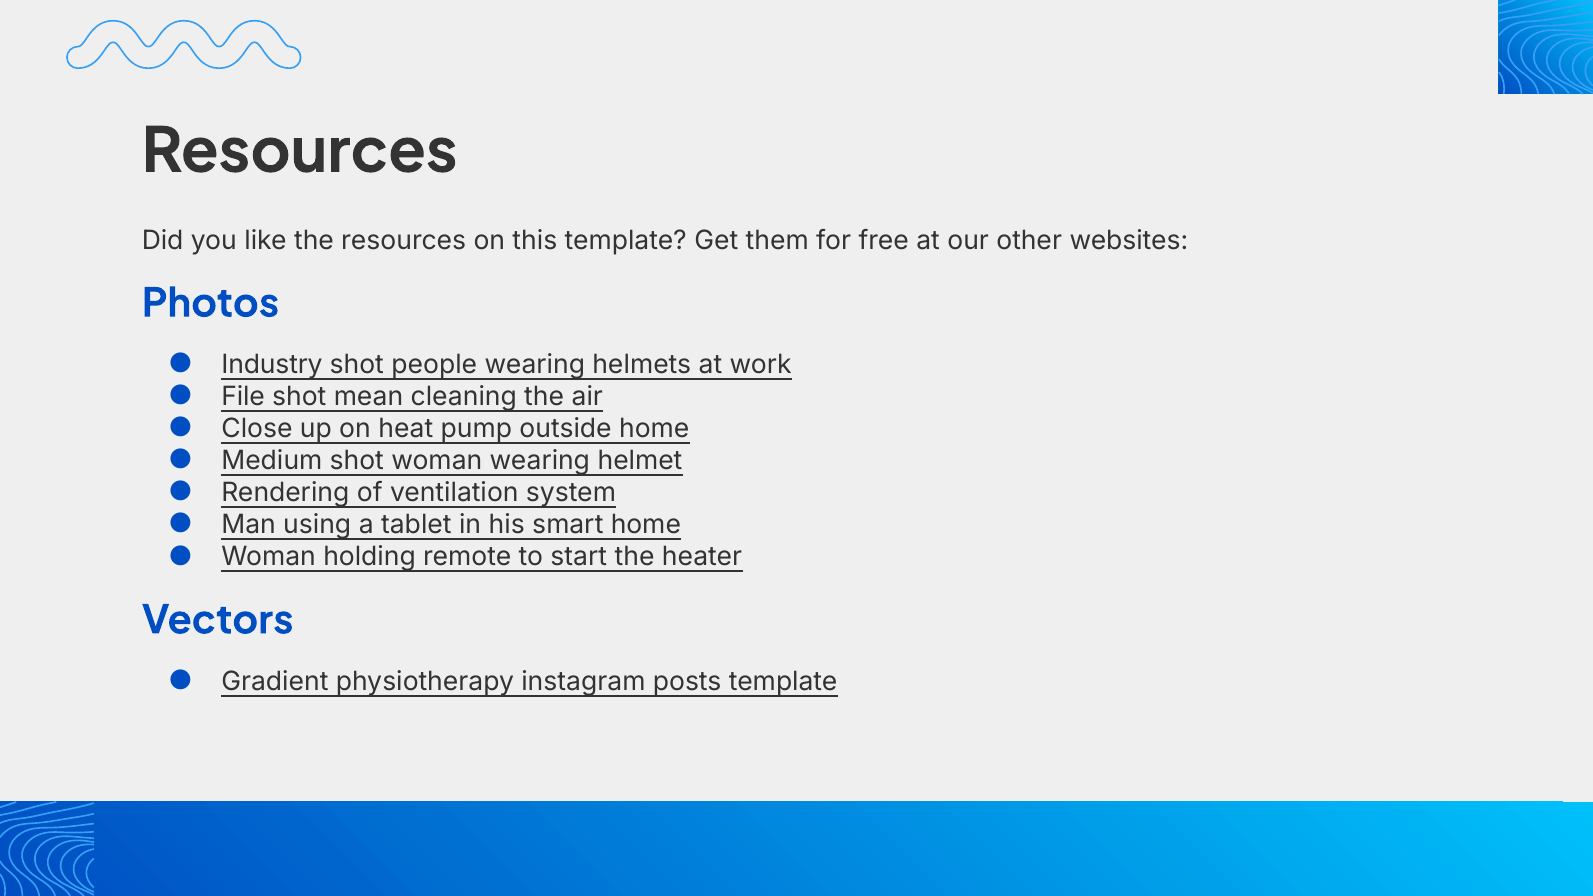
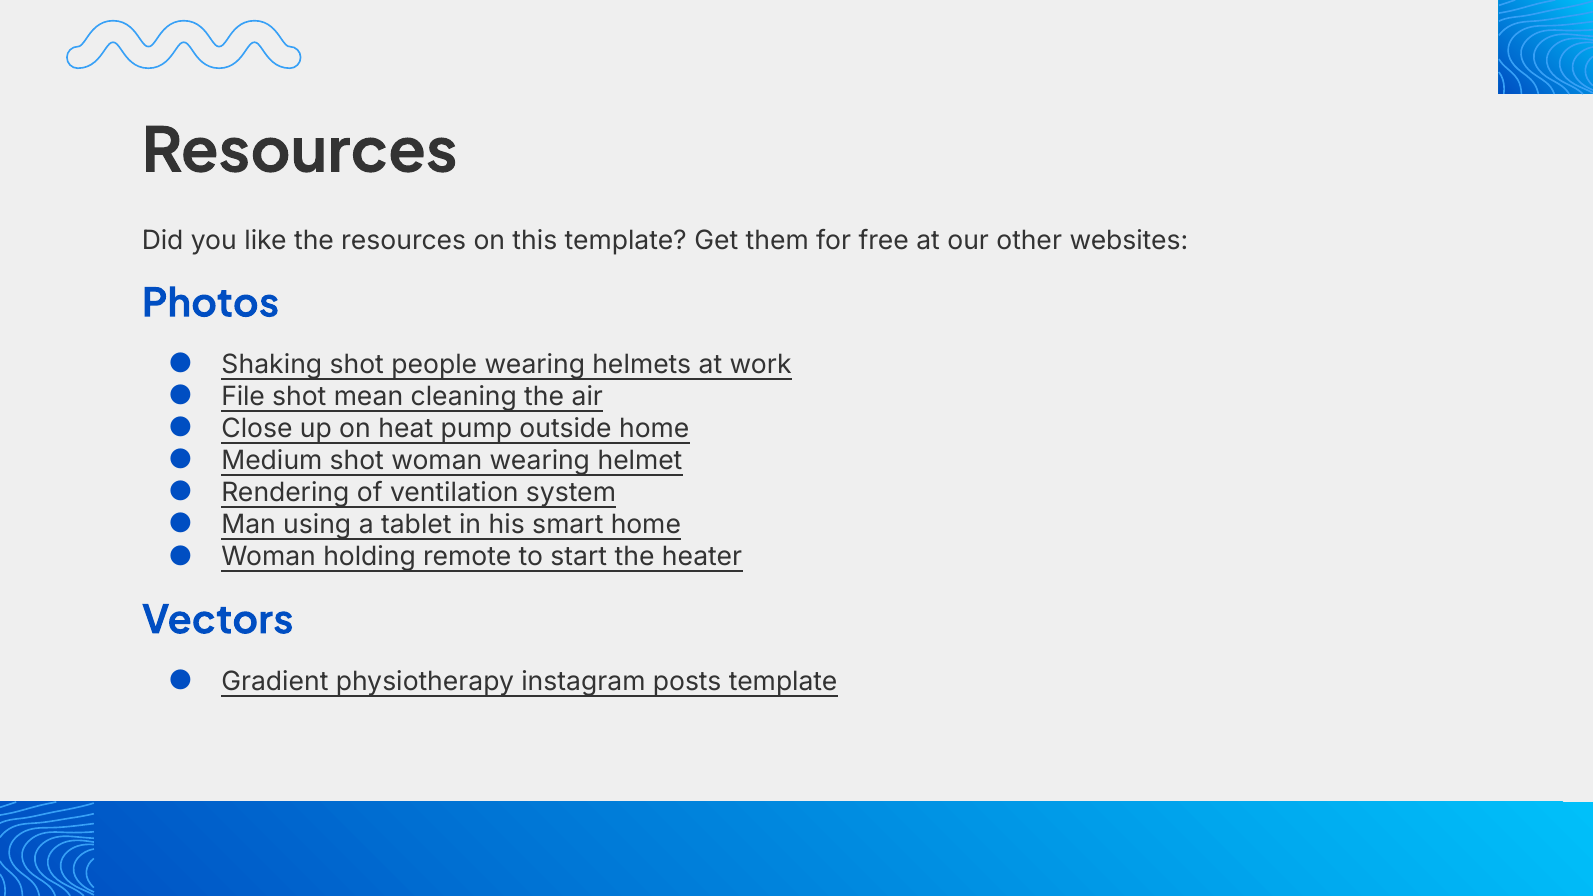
Industry: Industry -> Shaking
